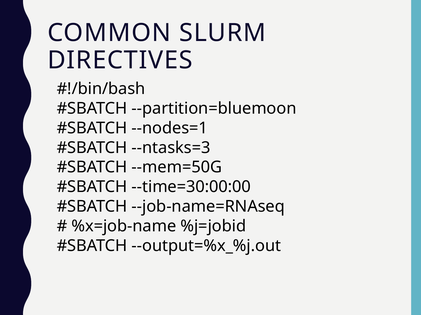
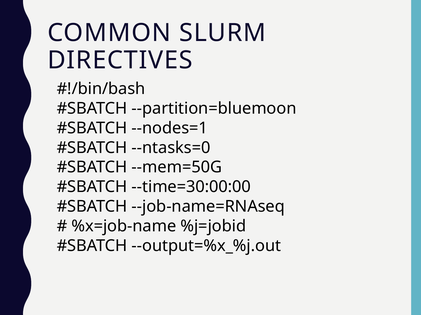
--ntasks=3: --ntasks=3 -> --ntasks=0
